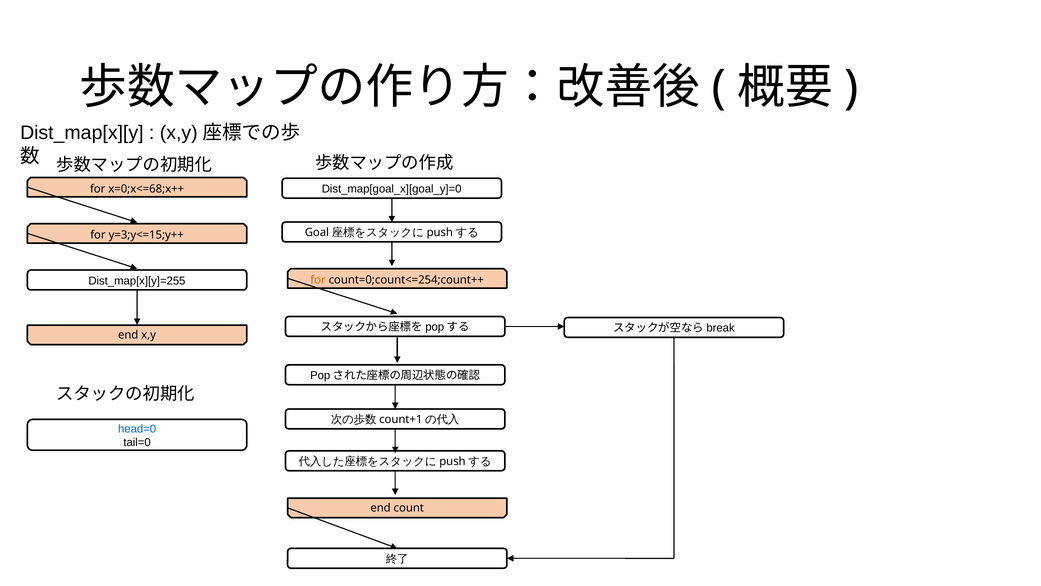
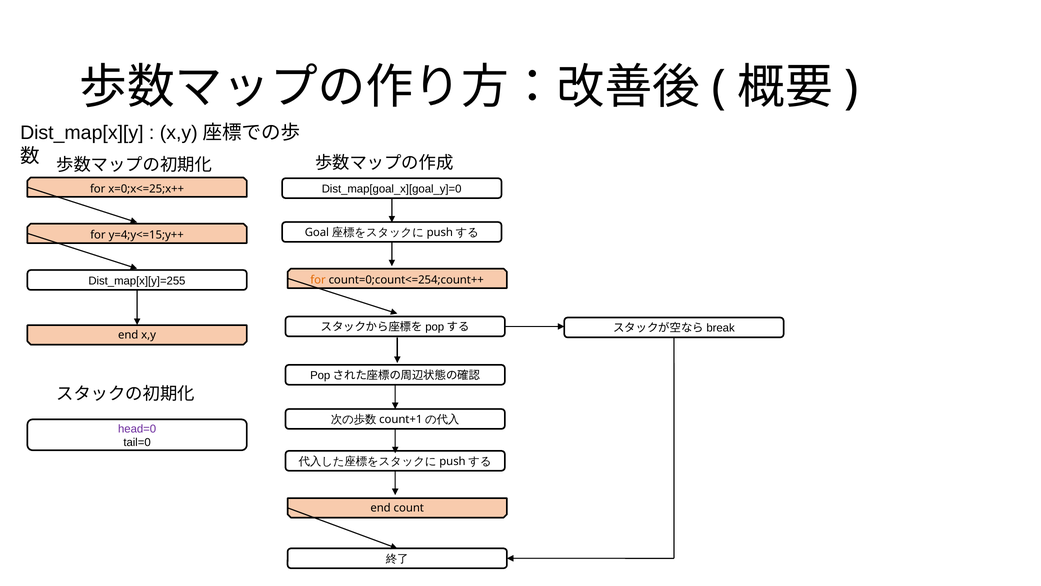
x=0;x<=68;x++: x=0;x<=68;x++ -> x=0;x<=25;x++
y=3;y<=15;y++: y=3;y<=15;y++ -> y=4;y<=15;y++
head=0 colour: blue -> purple
